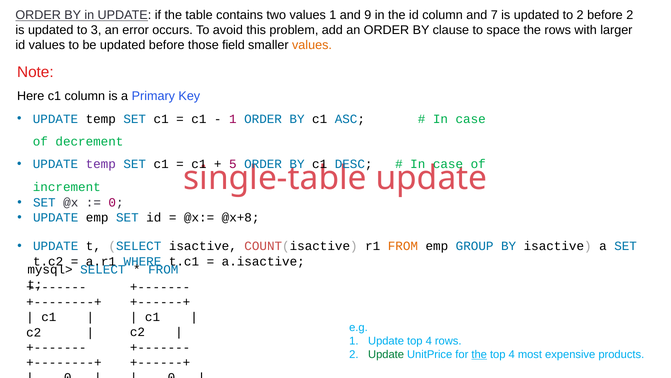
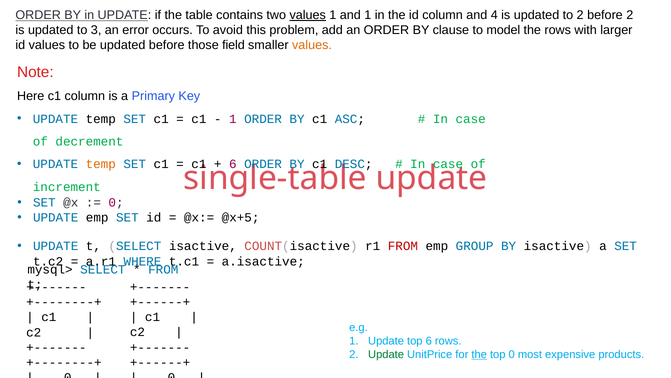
values at (308, 15) underline: none -> present
and 9: 9 -> 1
7: 7 -> 4
space: space -> model
temp at (101, 164) colour: purple -> orange
5 at (233, 164): 5 -> 6
@x+8: @x+8 -> @x+5
FROM at (403, 246) colour: orange -> red
Update top 4: 4 -> 6
4 at (512, 354): 4 -> 0
